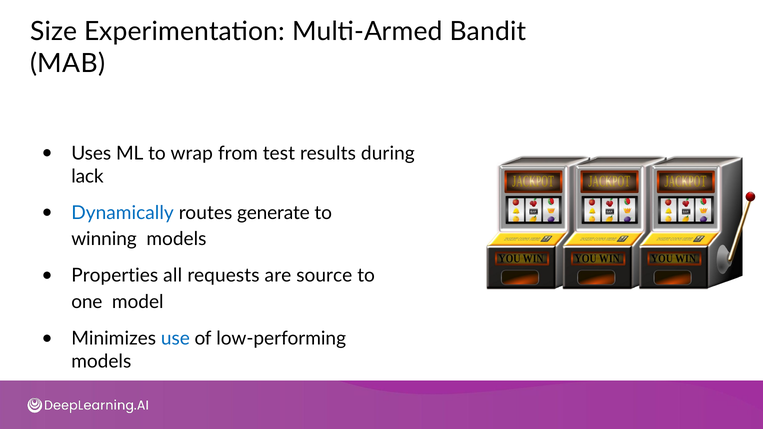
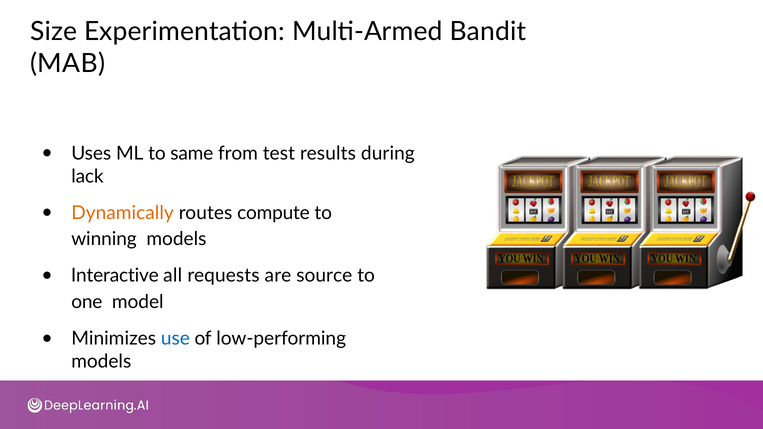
wrap: wrap -> same
Dynamically colour: blue -> orange
generate: generate -> compute
Properties: Properties -> Interactive
